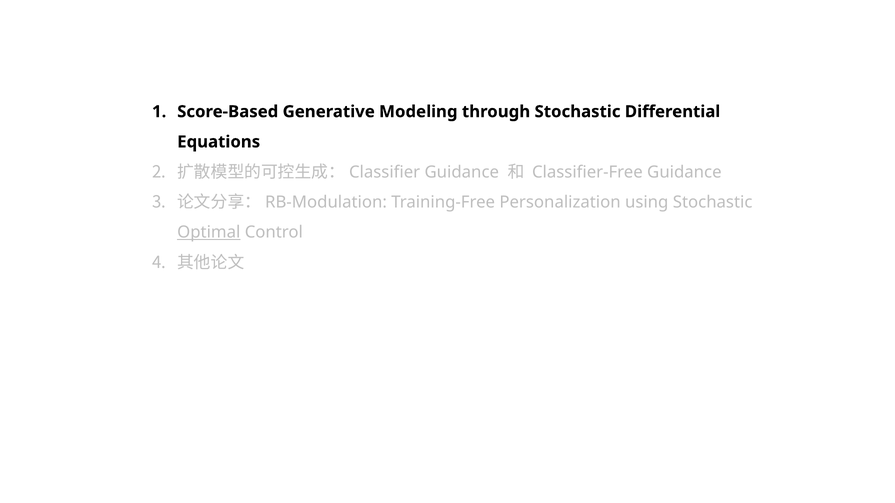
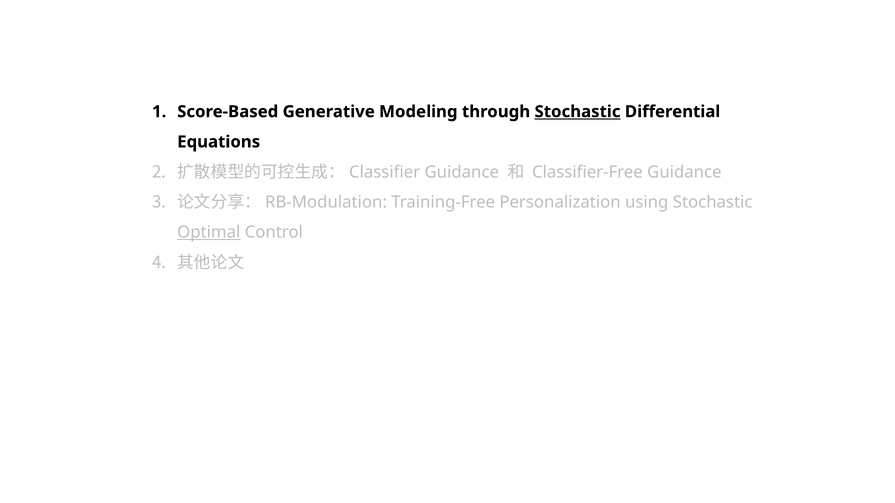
Stochastic at (578, 112) underline: none -> present
